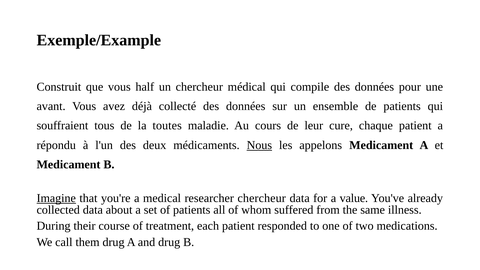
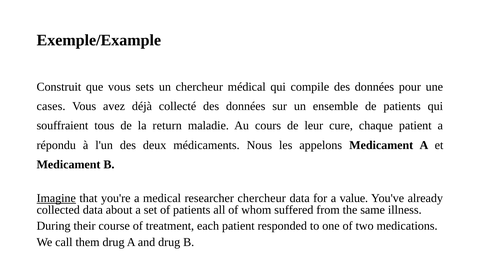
half: half -> sets
avant: avant -> cases
toutes: toutes -> return
Nous underline: present -> none
